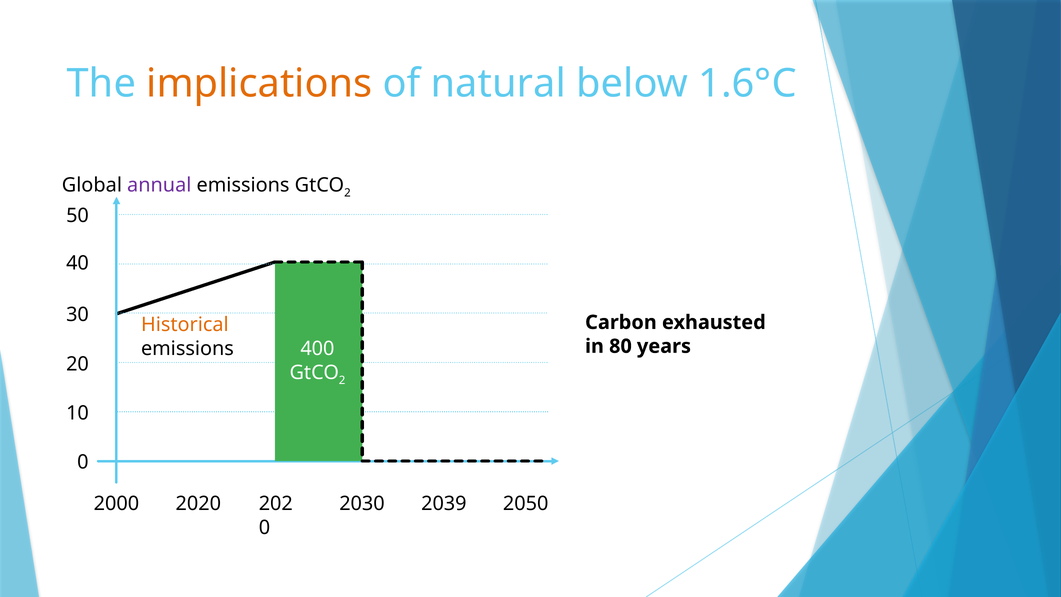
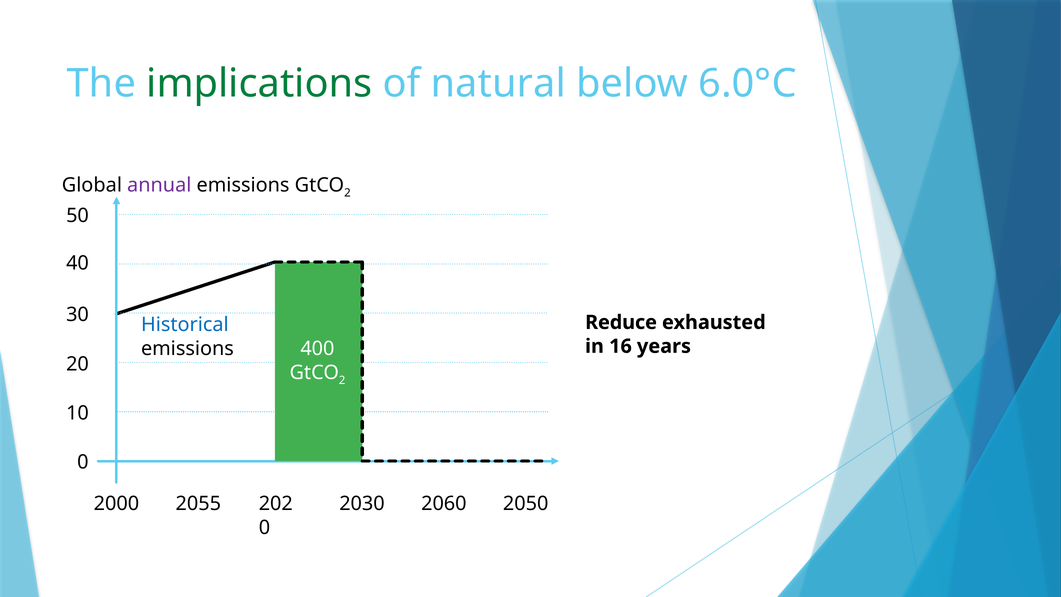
implications colour: orange -> green
1.6°C: 1.6°C -> 6.0°C
Carbon: Carbon -> Reduce
Historical colour: orange -> blue
80: 80 -> 16
2020: 2020 -> 2055
2039: 2039 -> 2060
